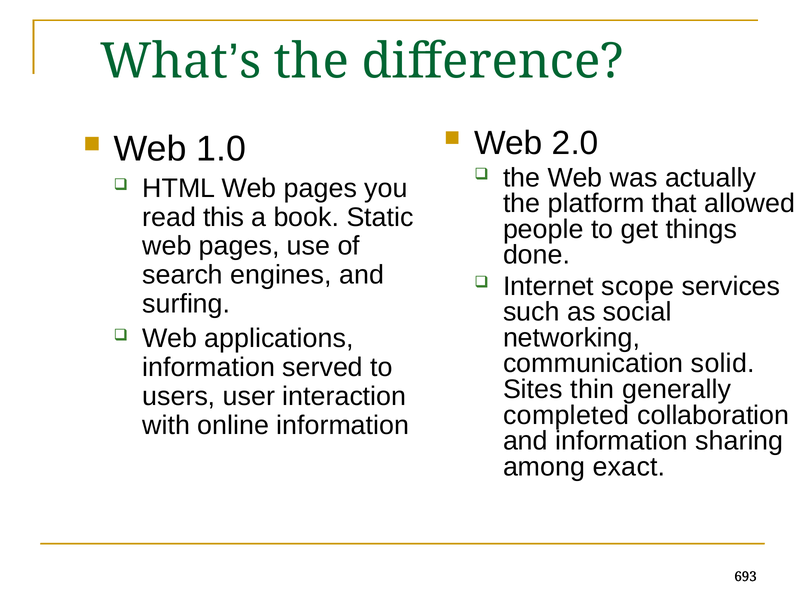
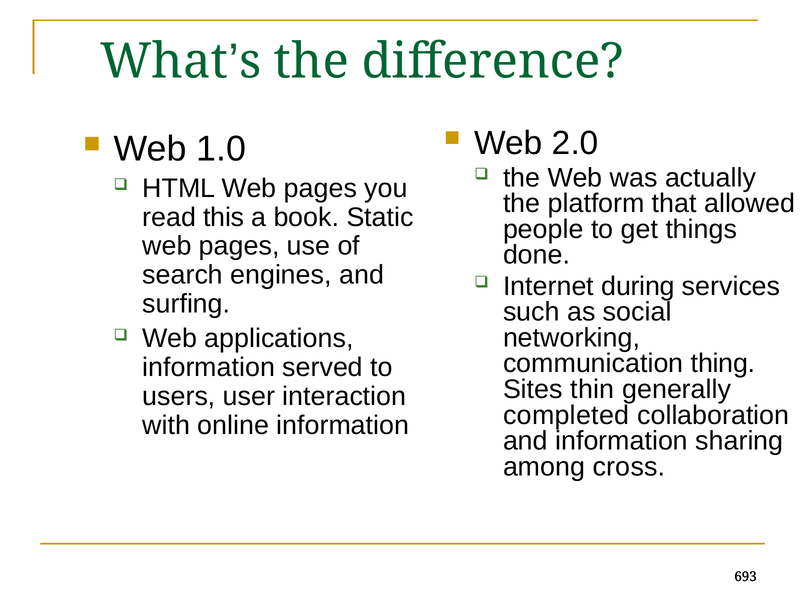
scope: scope -> during
solid: solid -> thing
exact: exact -> cross
